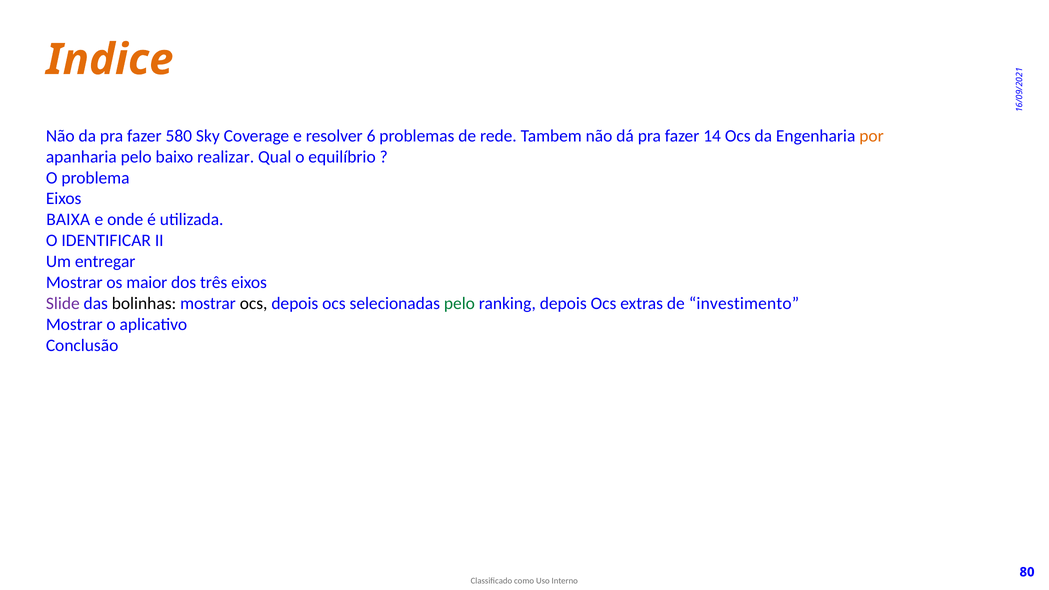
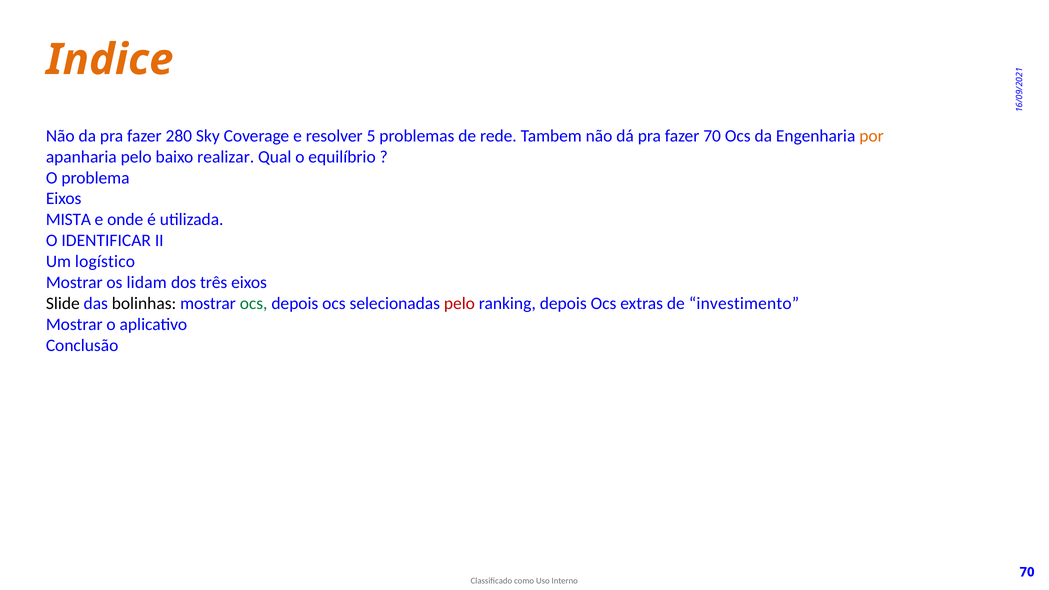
580: 580 -> 280
resolver 6: 6 -> 5
fazer 14: 14 -> 70
BAIXA: BAIXA -> MISTA
entregar: entregar -> logístico
maior: maior -> lidam
Slide colour: purple -> black
ocs at (254, 304) colour: black -> green
pelo at (459, 304) colour: green -> red
80 at (1027, 572): 80 -> 70
